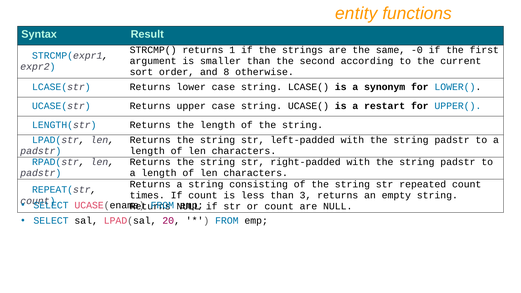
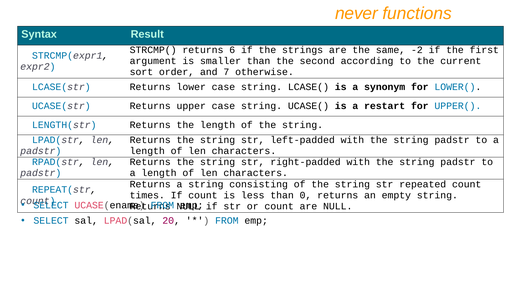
entity: entity -> never
1: 1 -> 6
-0: -0 -> -2
8: 8 -> 7
3: 3 -> 0
